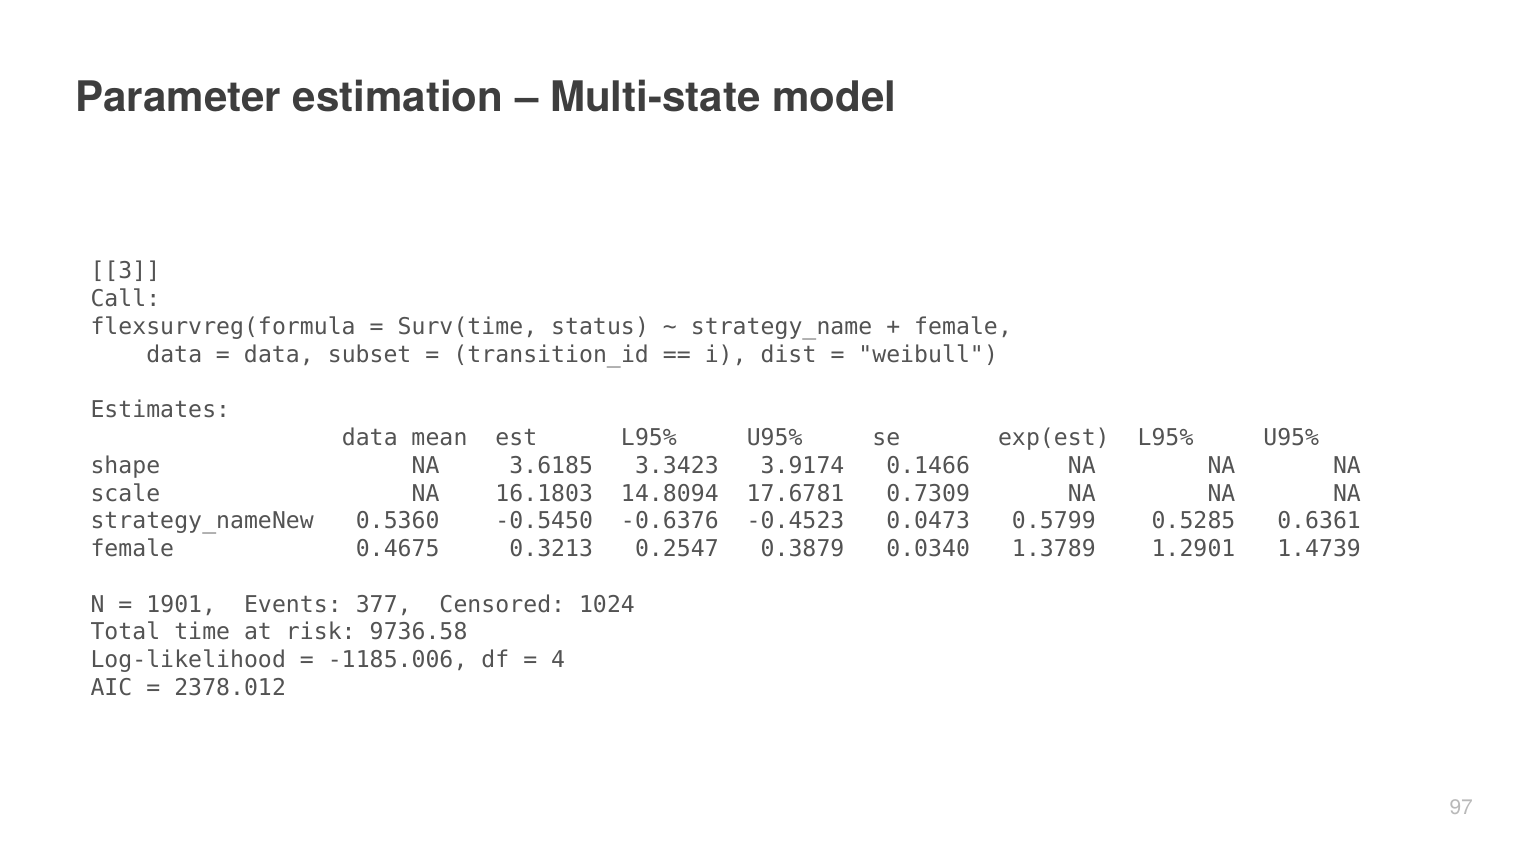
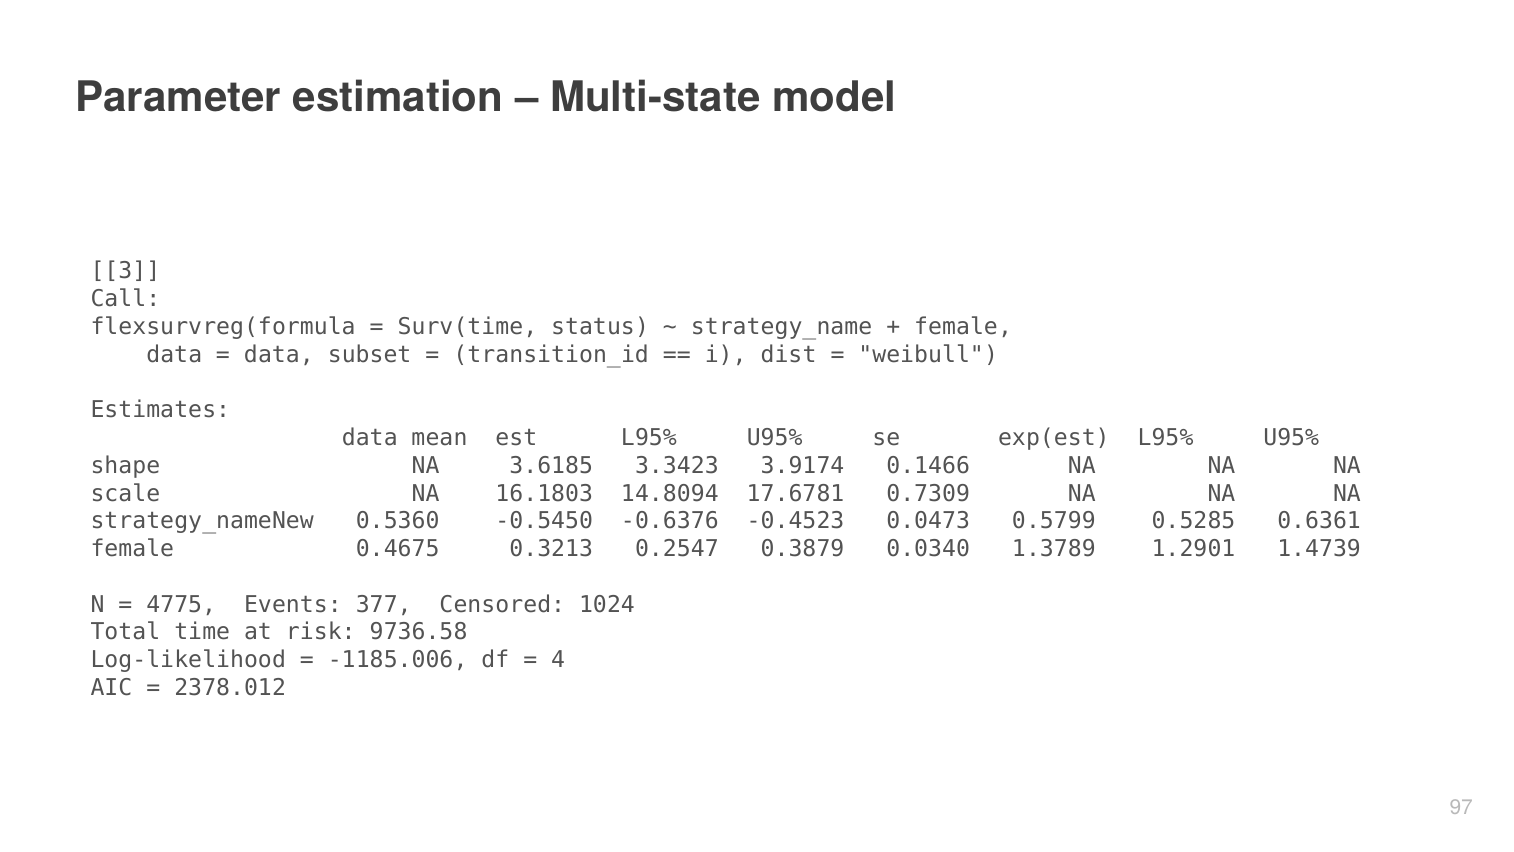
1901: 1901 -> 4775
